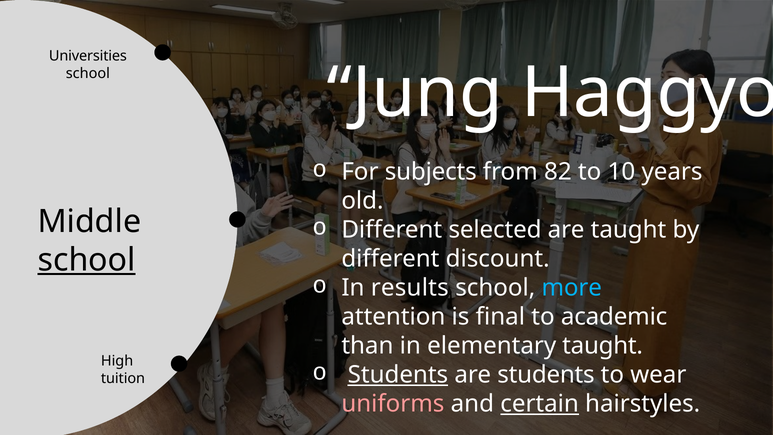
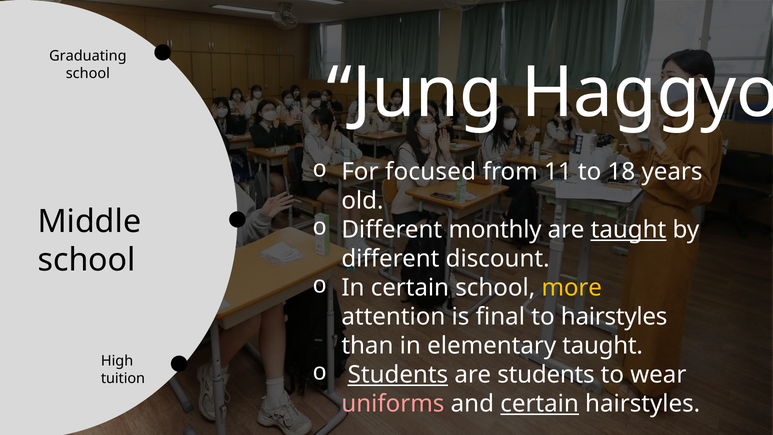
Universities: Universities -> Graduating
subjects: subjects -> focused
82: 82 -> 11
10: 10 -> 18
selected: selected -> monthly
taught at (628, 230) underline: none -> present
school at (87, 260) underline: present -> none
In results: results -> certain
more colour: light blue -> yellow
to academic: academic -> hairstyles
